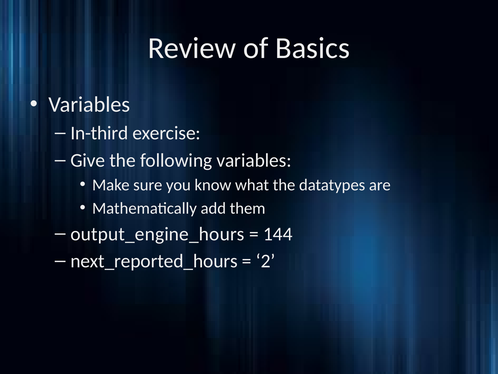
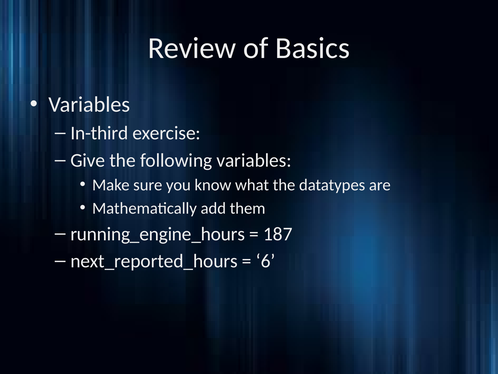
output_engine_hours: output_engine_hours -> running_engine_hours
144: 144 -> 187
2: 2 -> 6
